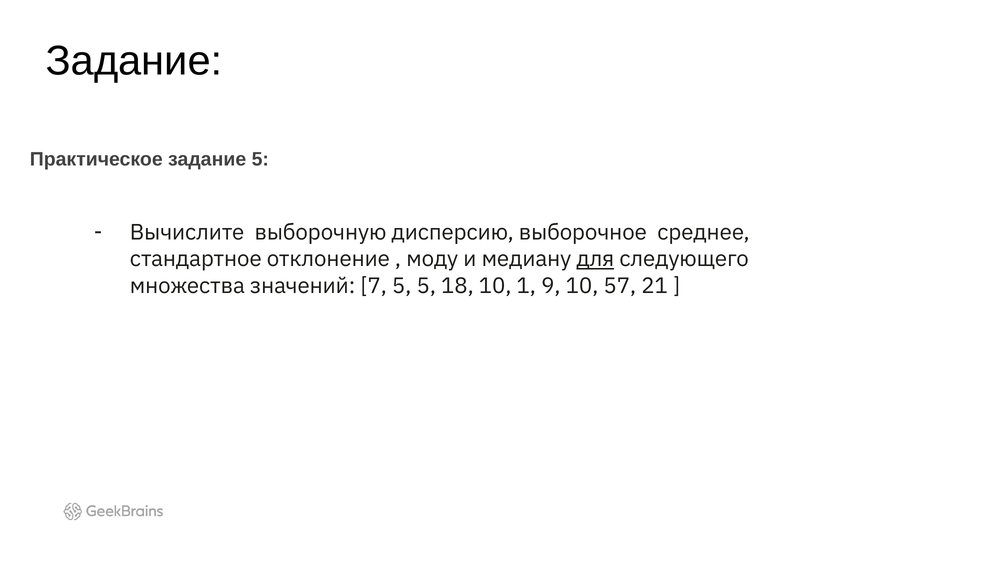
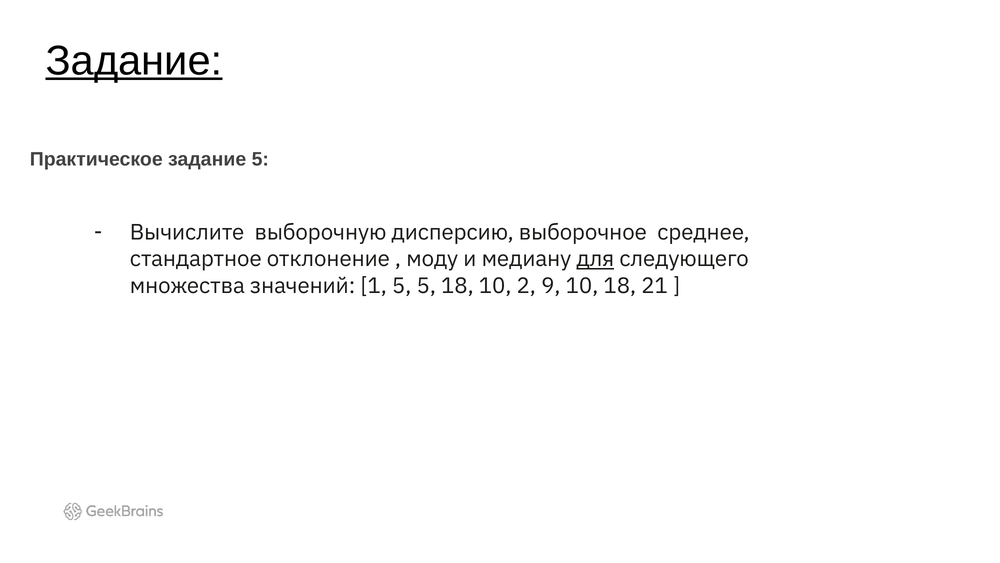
Задание at (134, 61) underline: none -> present
7: 7 -> 1
1: 1 -> 2
10 57: 57 -> 18
